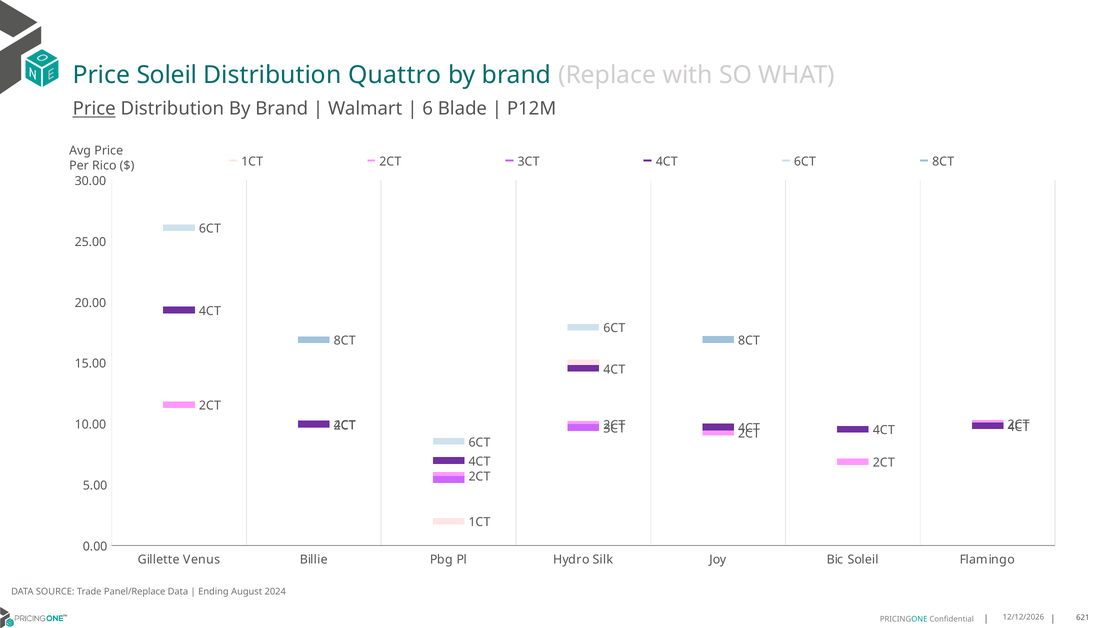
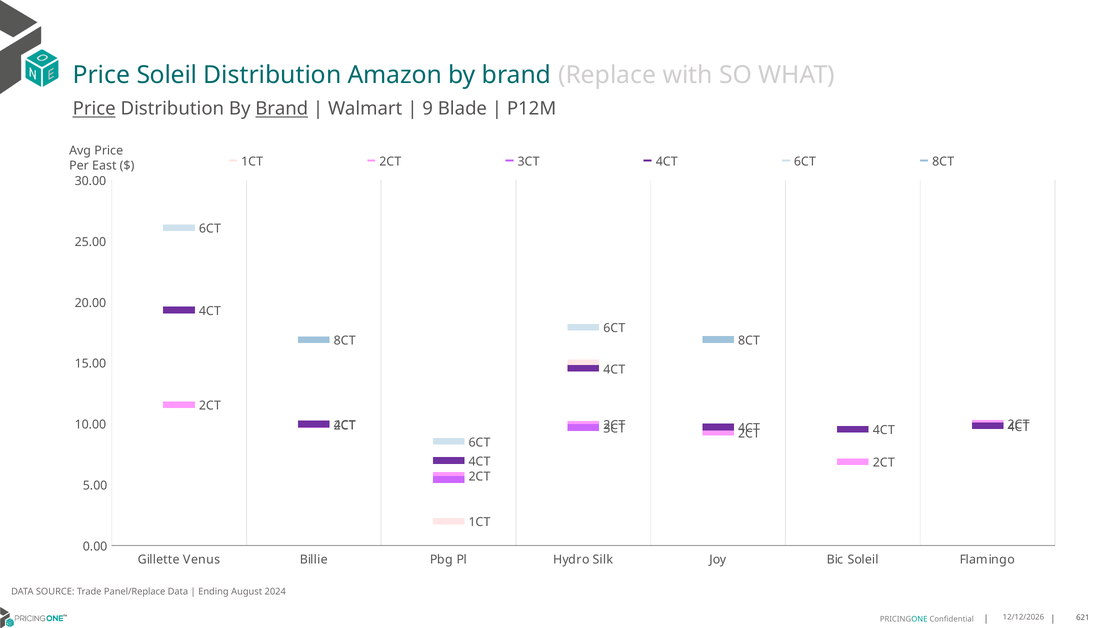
Quattro: Quattro -> Amazon
Brand at (282, 109) underline: none -> present
6: 6 -> 9
Rico: Rico -> East
